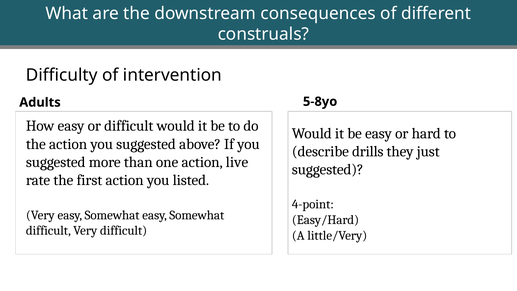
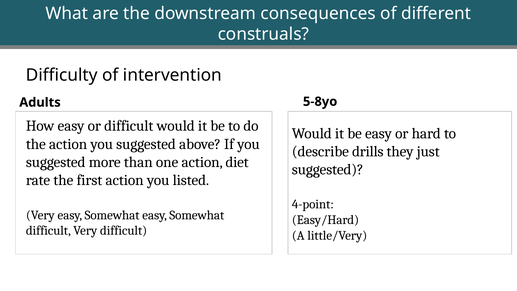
live: live -> diet
